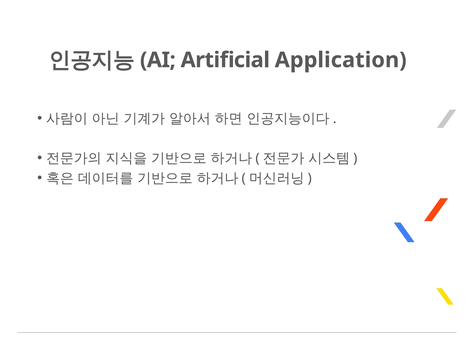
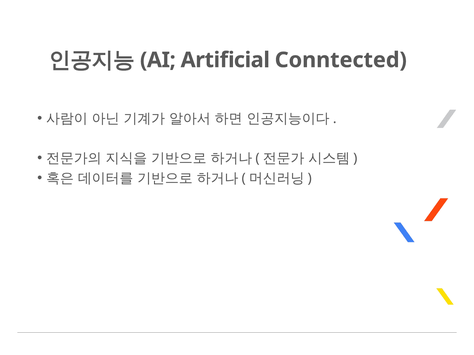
Application: Application -> Conntected
